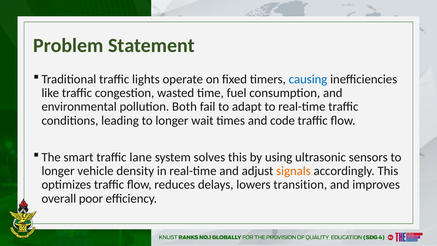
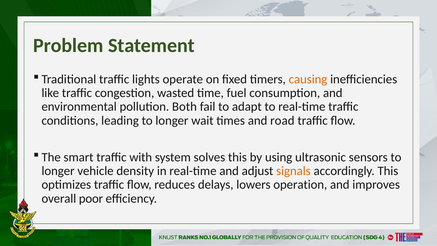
causing colour: blue -> orange
code: code -> road
lane: lane -> with
transition: transition -> operation
